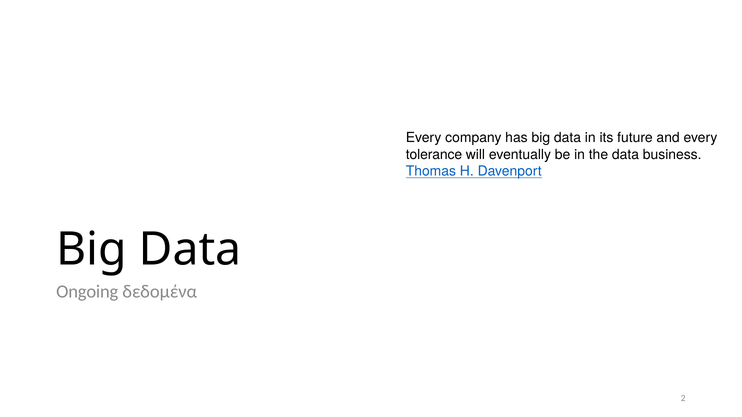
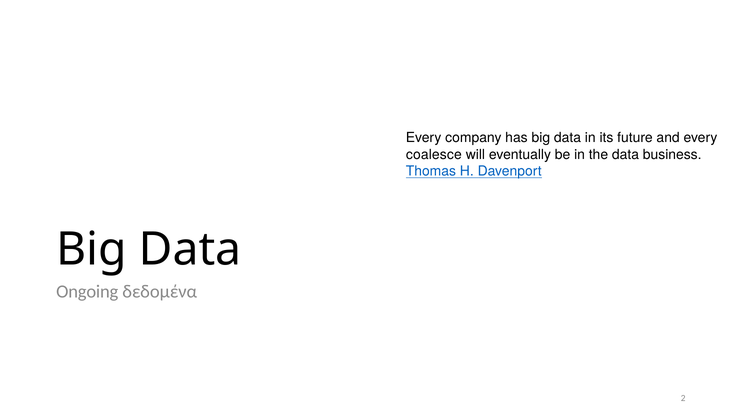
tolerance: tolerance -> coalesce
